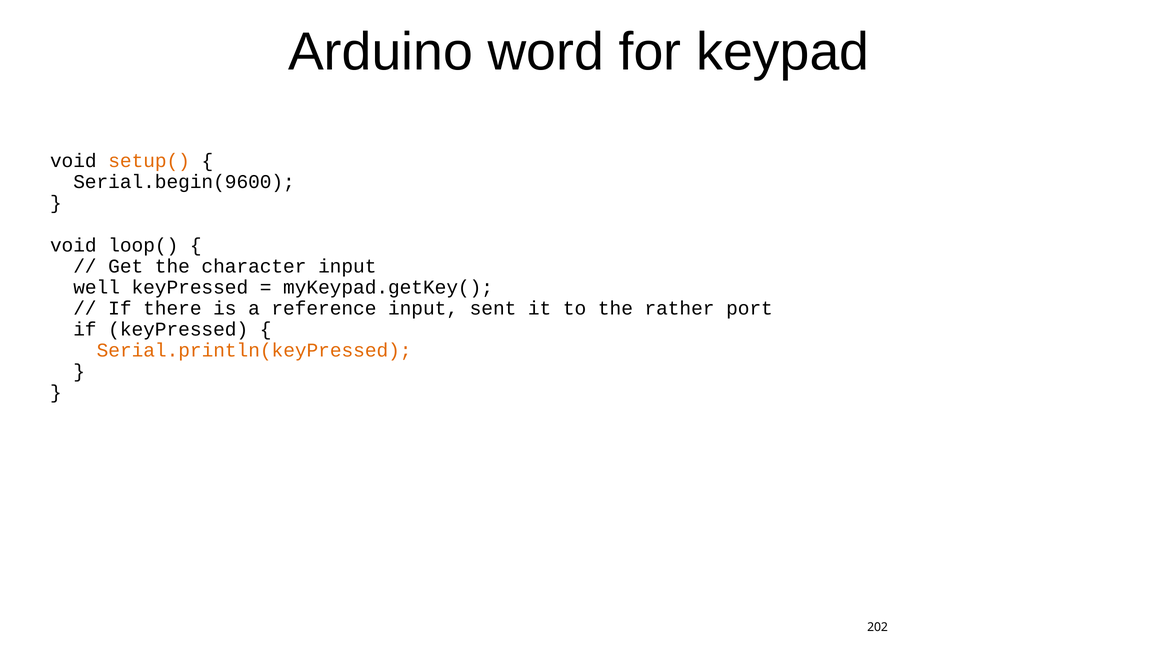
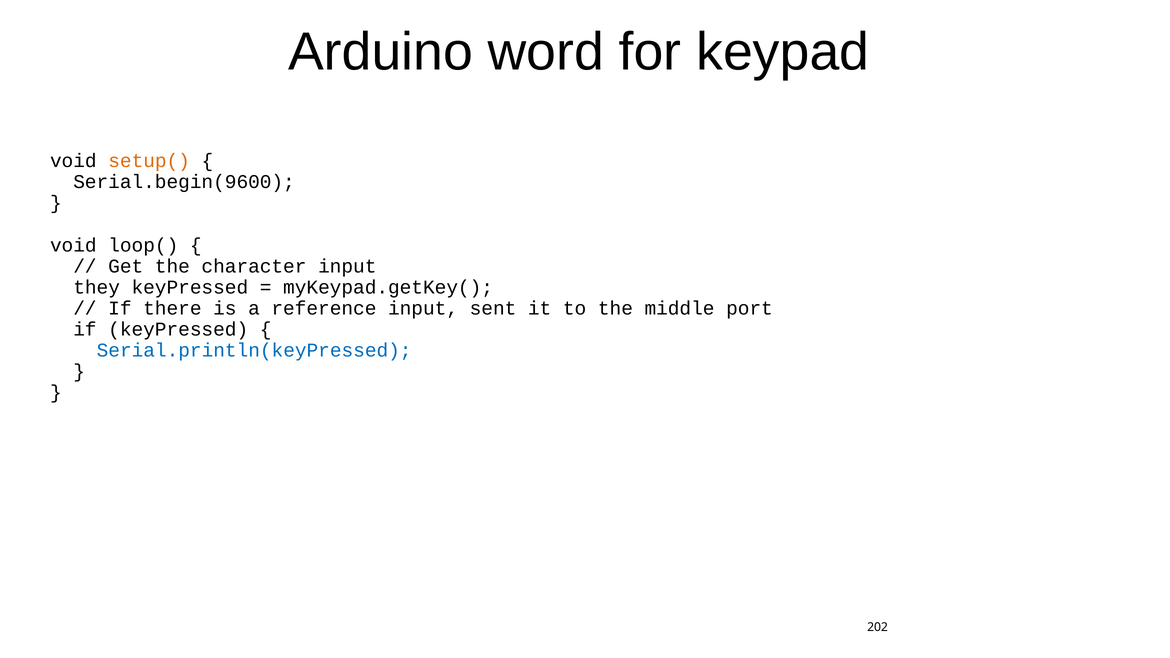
well: well -> they
rather: rather -> middle
Serial.println(keyPressed colour: orange -> blue
